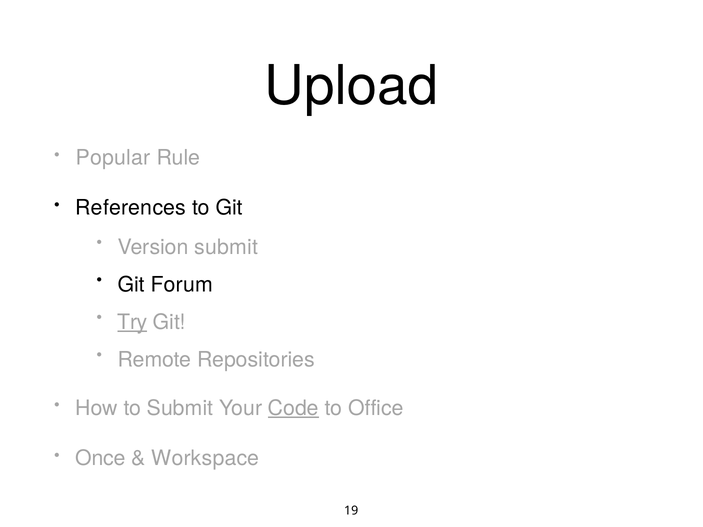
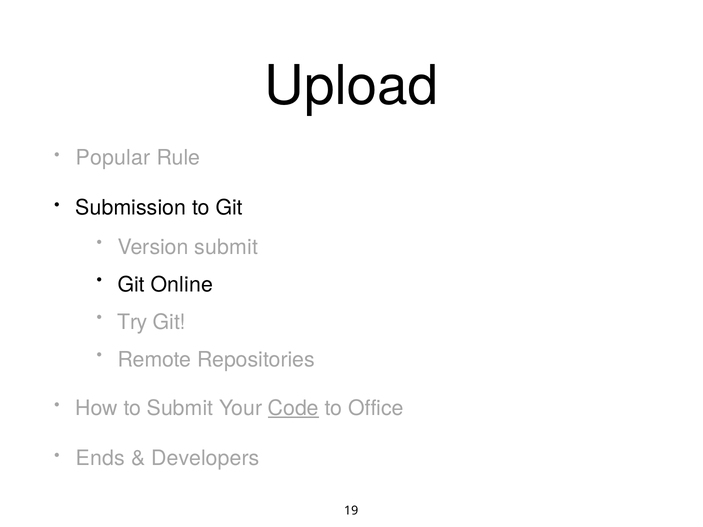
References: References -> Submission
Forum: Forum -> Online
Try underline: present -> none
Once: Once -> Ends
Workspace: Workspace -> Developers
